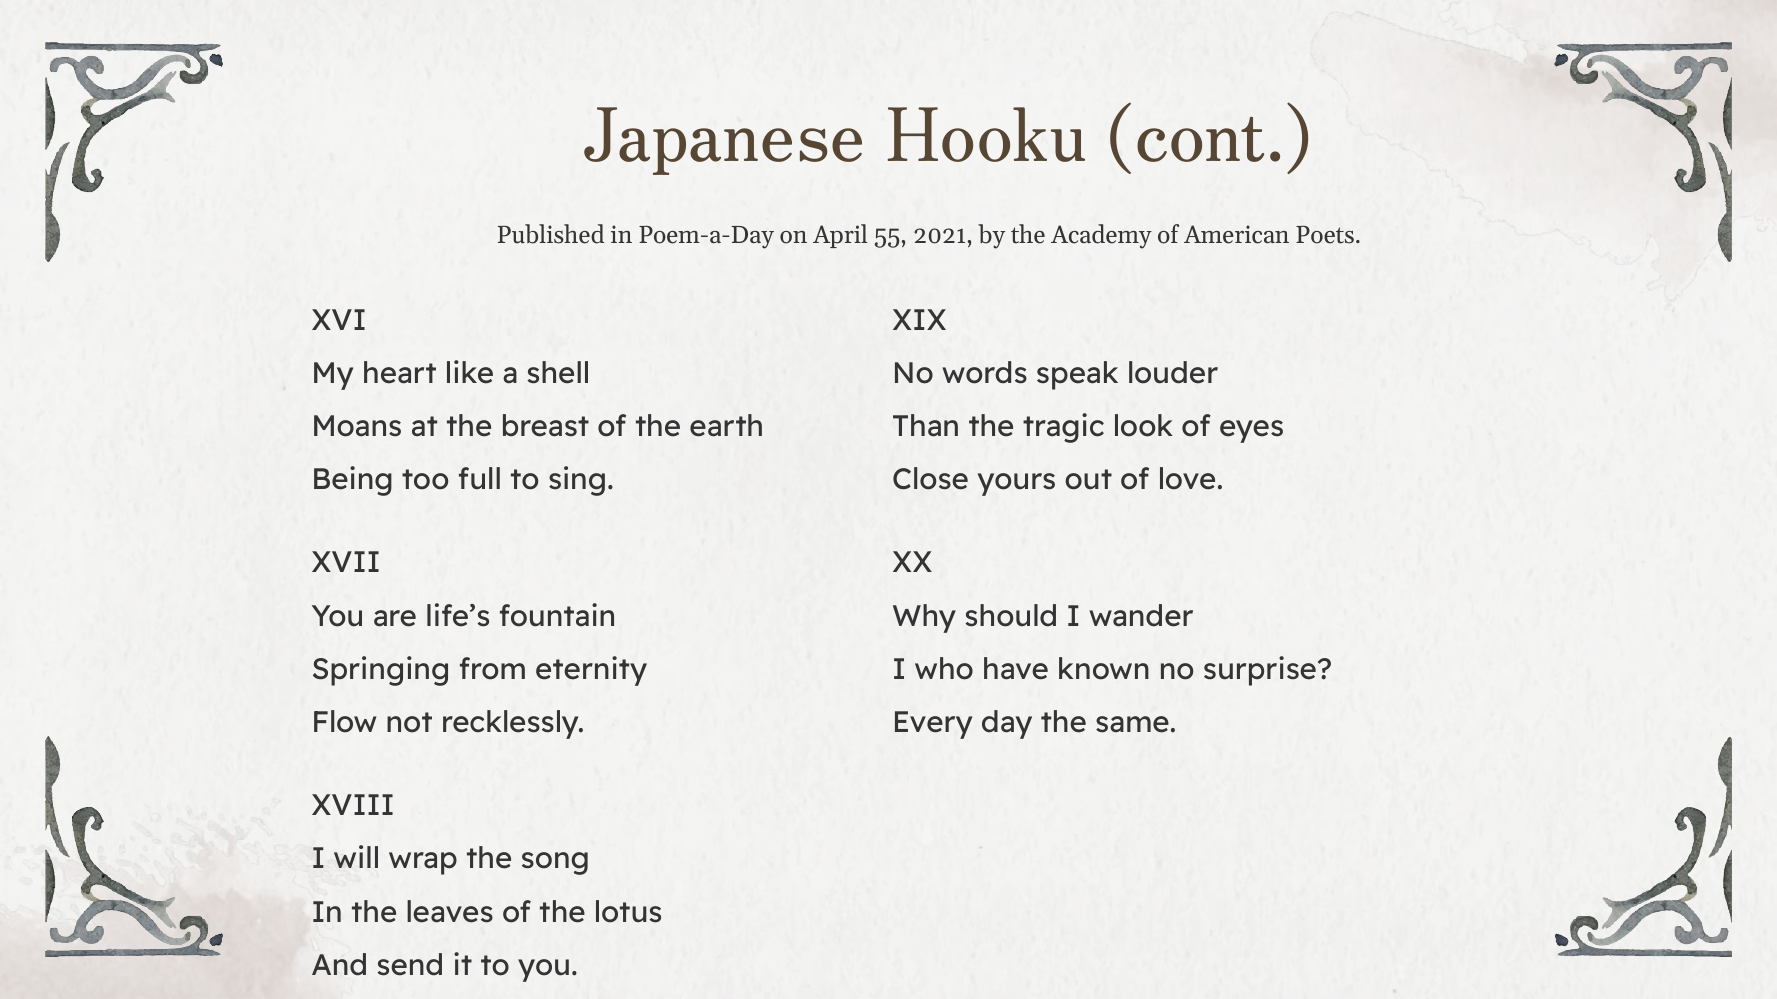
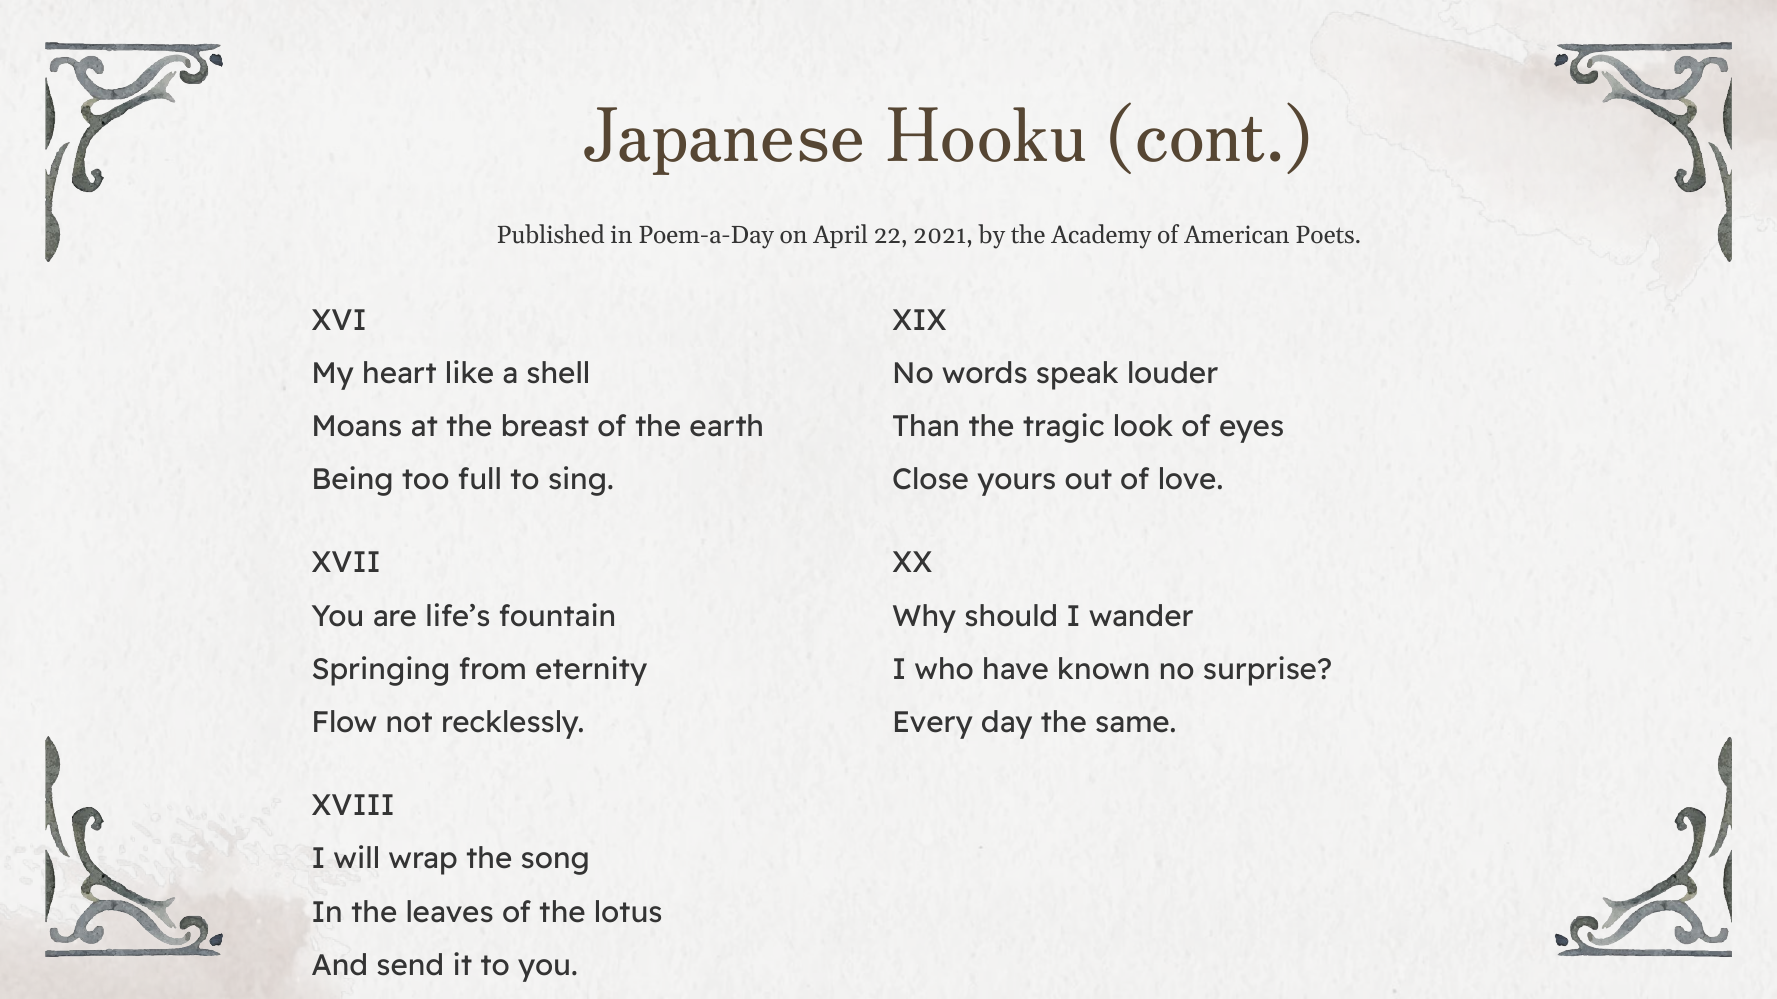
55: 55 -> 22
